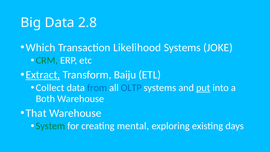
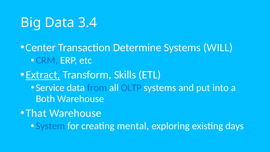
2.8: 2.8 -> 3.4
Which: Which -> Center
Likelihood: Likelihood -> Determine
JOKE: JOKE -> WILL
CRM colour: green -> blue
Baiju: Baiju -> Skills
Collect: Collect -> Service
put underline: present -> none
System colour: green -> blue
